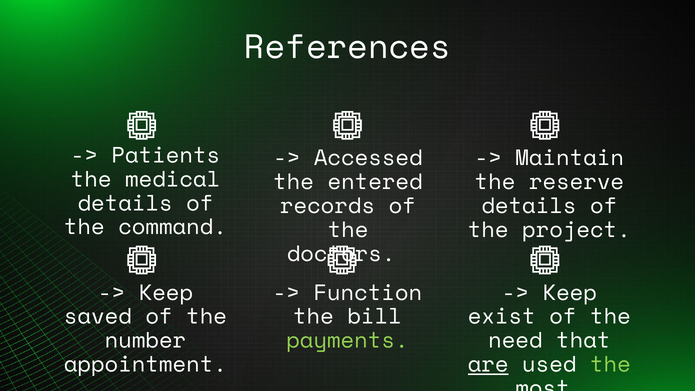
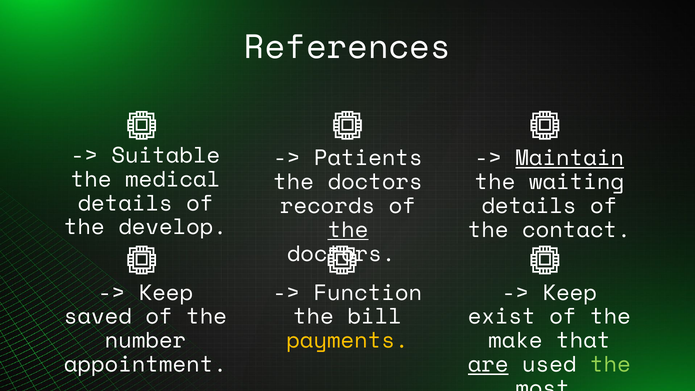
Patients: Patients -> Suitable
Accessed: Accessed -> Patients
Maintain underline: none -> present
entered at (375, 182): entered -> doctors
reserve: reserve -> waiting
command: command -> develop
the at (348, 230) underline: none -> present
project: project -> contact
payments colour: light green -> yellow
need: need -> make
